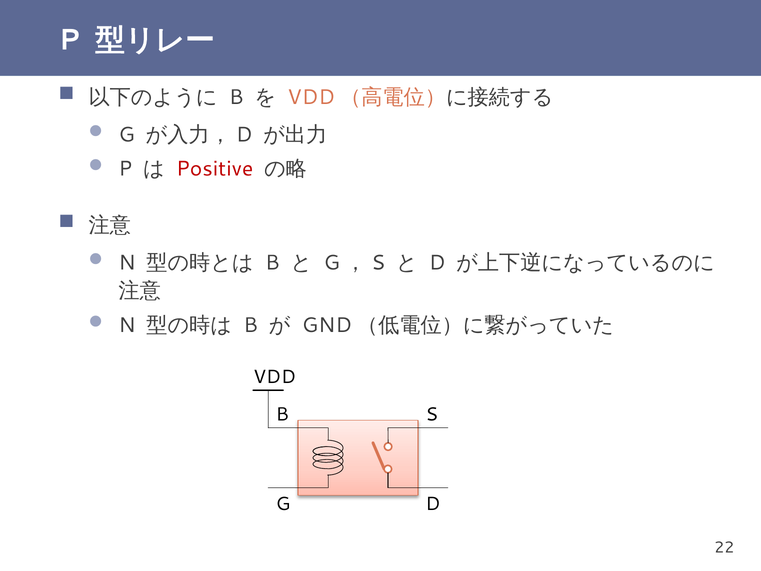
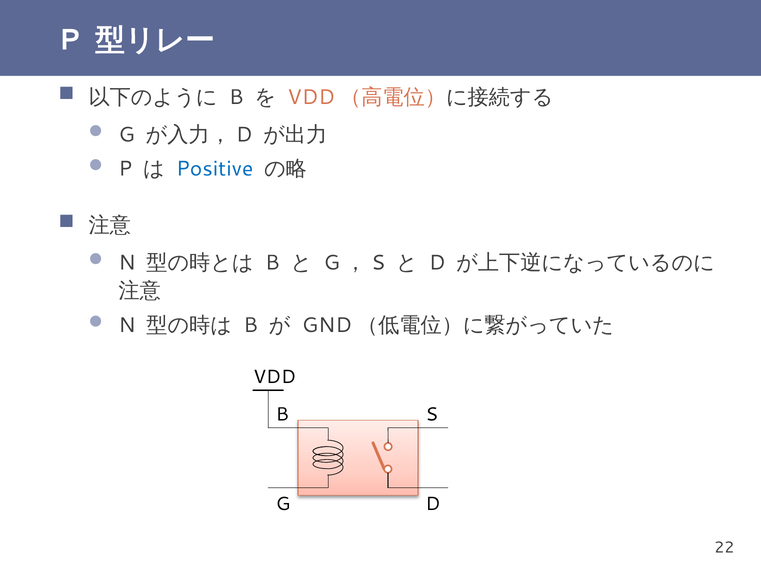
Positive colour: red -> blue
